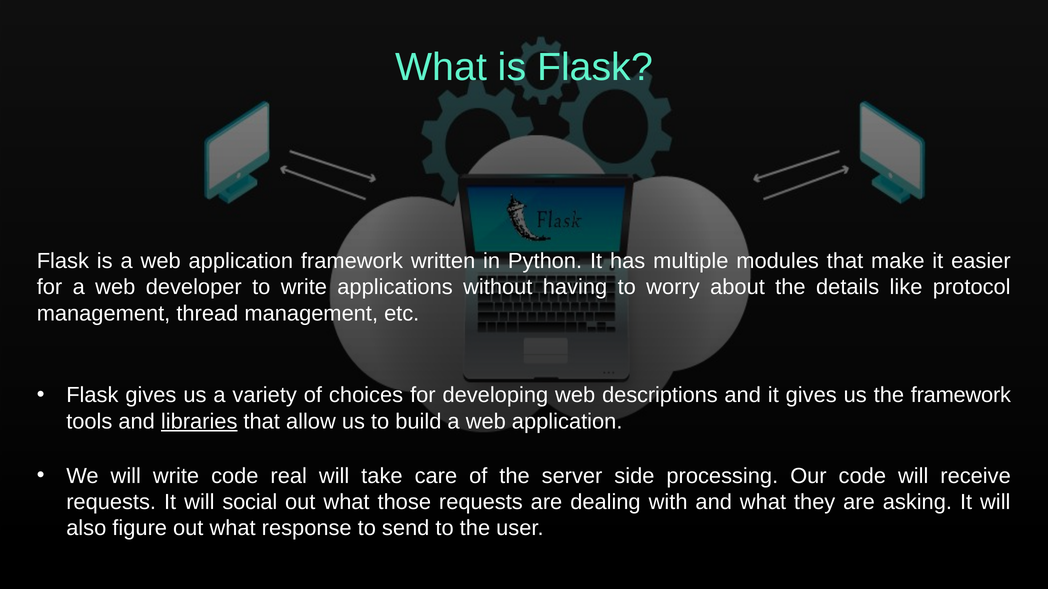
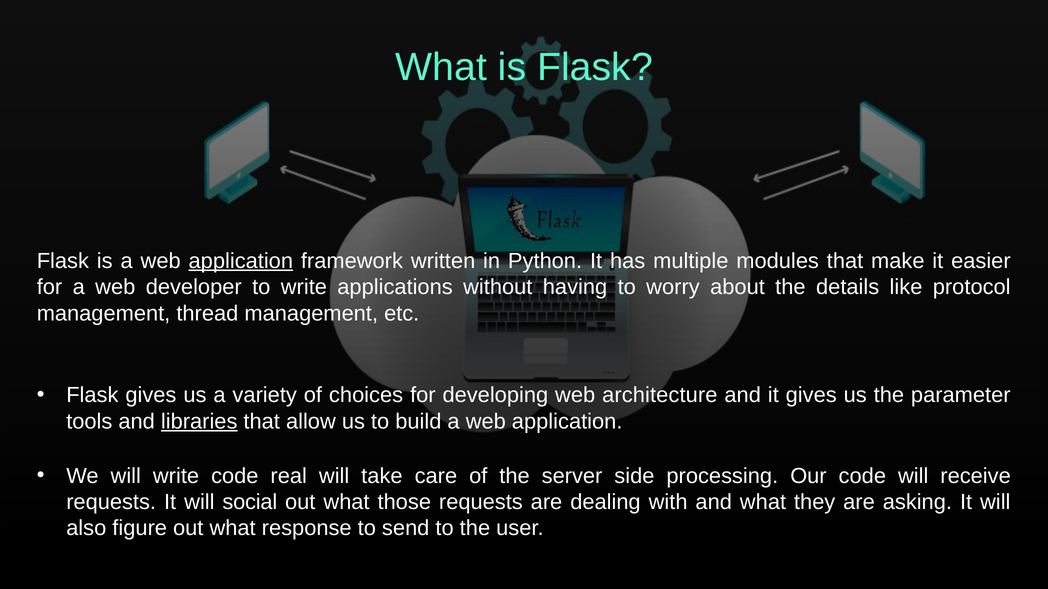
application at (241, 261) underline: none -> present
descriptions: descriptions -> architecture
the framework: framework -> parameter
